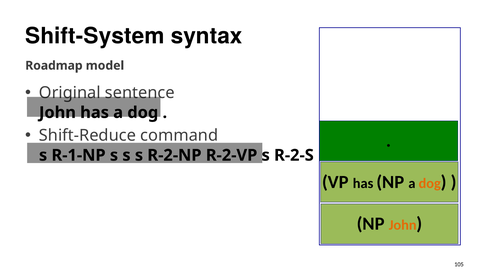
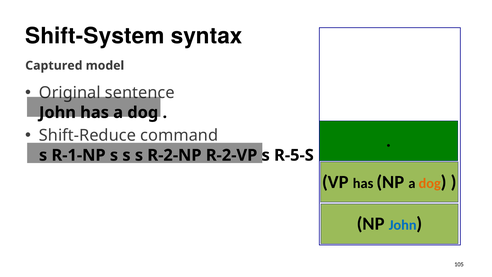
Roadmap: Roadmap -> Captured
R-2-S: R-2-S -> R-5-S
John at (403, 225) colour: orange -> blue
